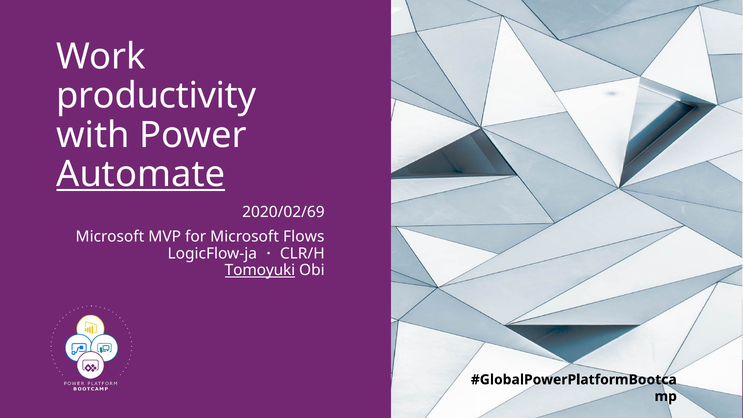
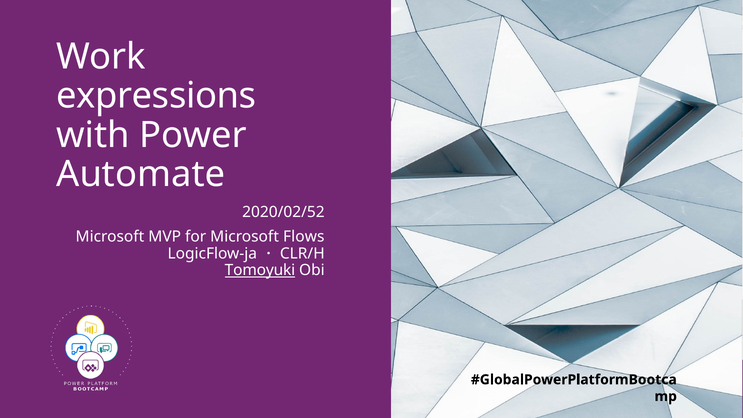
productivity: productivity -> expressions
Automate underline: present -> none
2020/02/69: 2020/02/69 -> 2020/02/52
